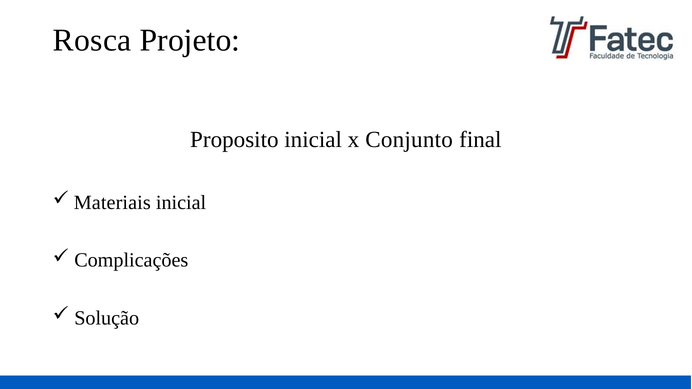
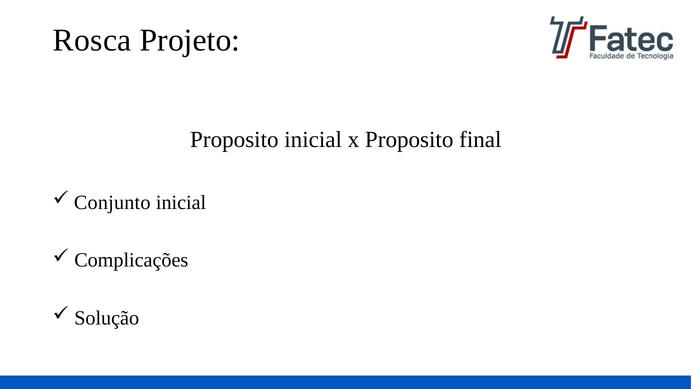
x Conjunto: Conjunto -> Proposito
Materiais: Materiais -> Conjunto
